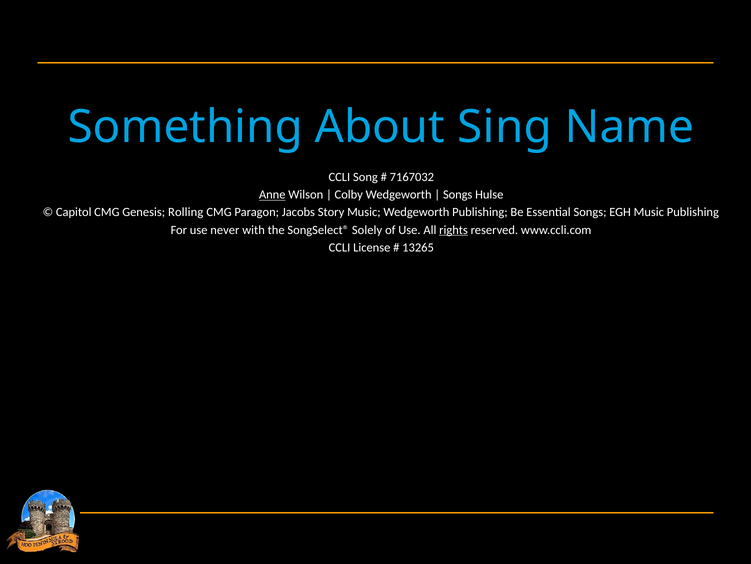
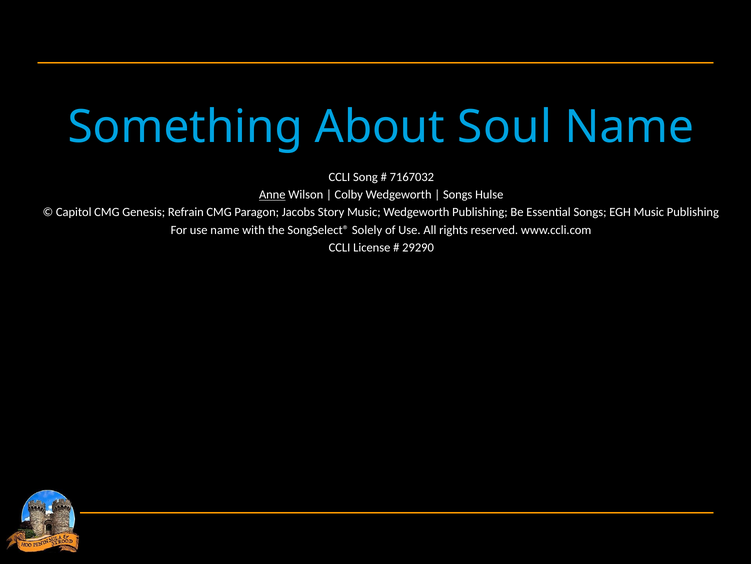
Sing: Sing -> Soul
Rolling: Rolling -> Refrain
use never: never -> name
rights underline: present -> none
13265: 13265 -> 29290
